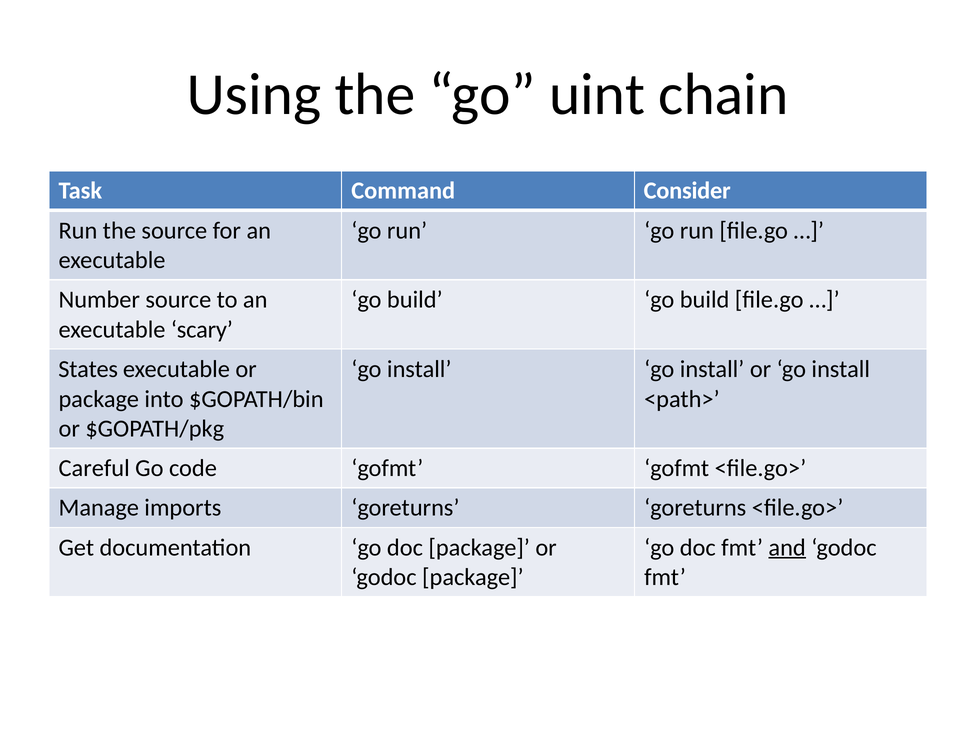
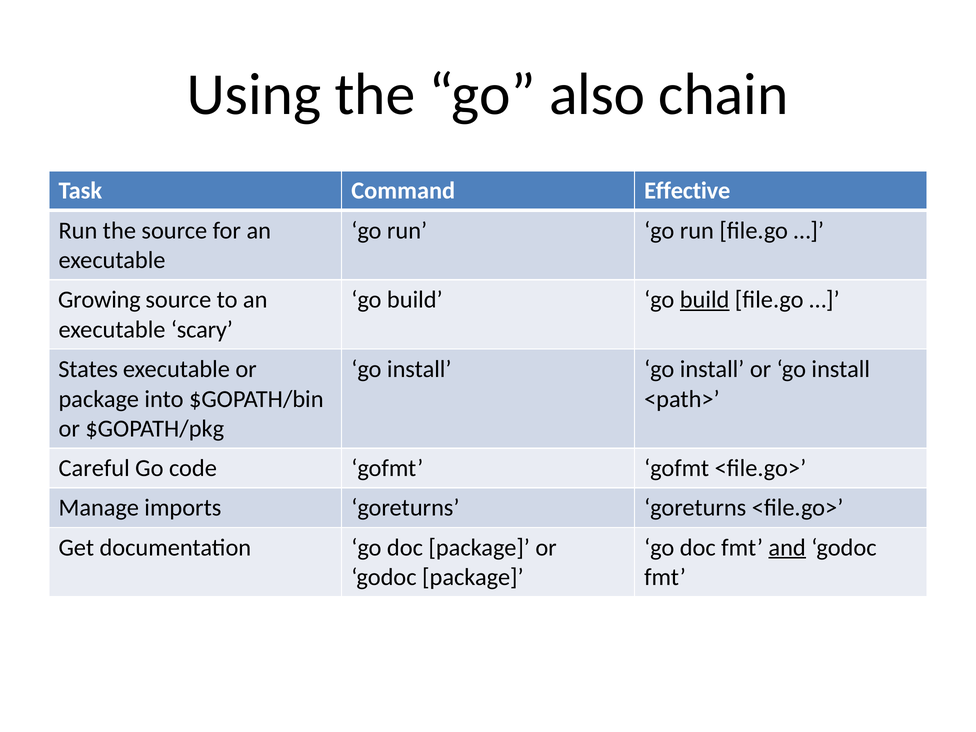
uint: uint -> also
Consider: Consider -> Effective
Number: Number -> Growing
build at (705, 300) underline: none -> present
